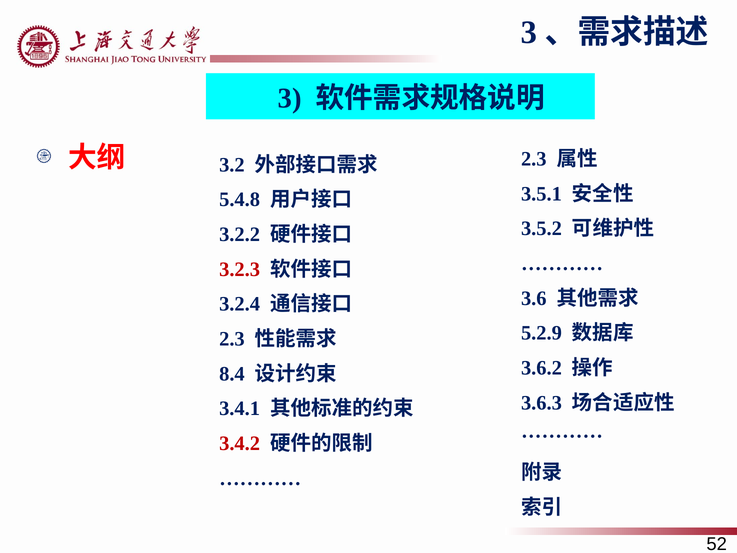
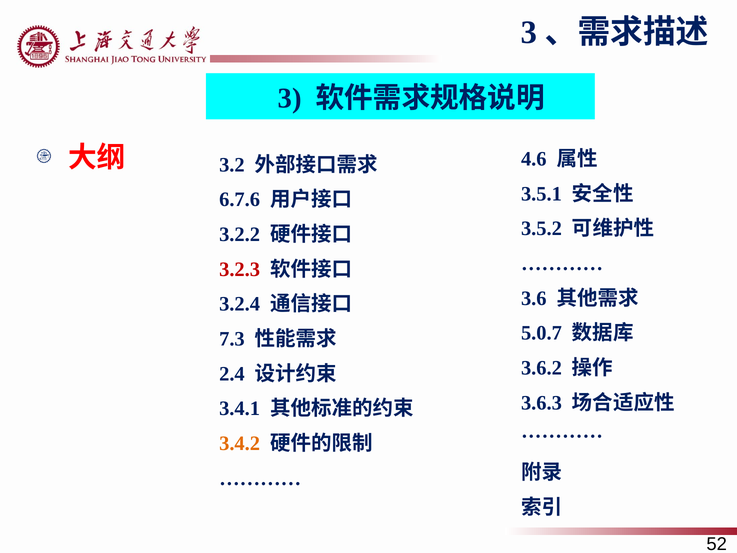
2.3 at (534, 159): 2.3 -> 4.6
5.4.8: 5.4.8 -> 6.7.6
5.2.9: 5.2.9 -> 5.0.7
2.3 at (232, 339): 2.3 -> 7.3
8.4: 8.4 -> 2.4
3.4.2 colour: red -> orange
